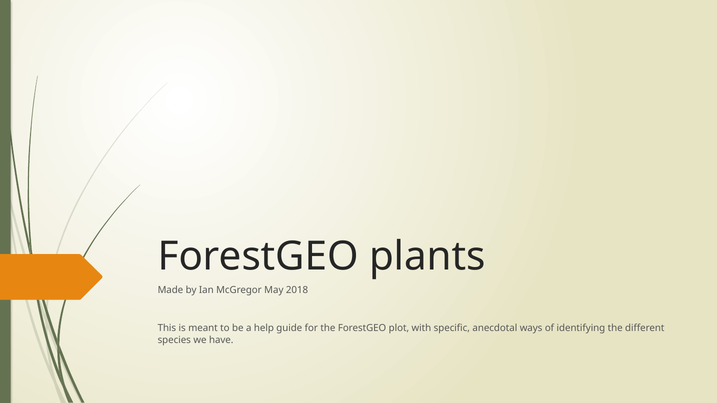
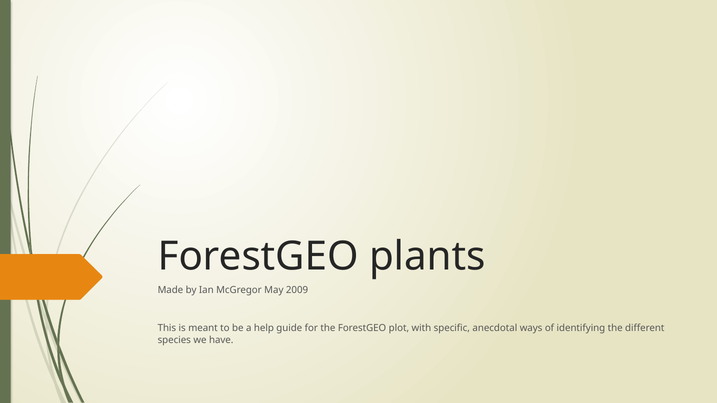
2018: 2018 -> 2009
